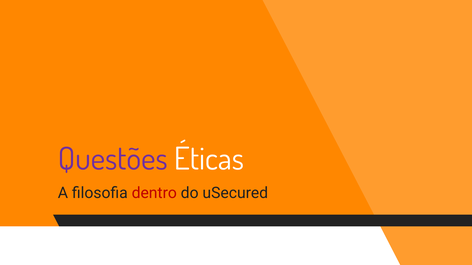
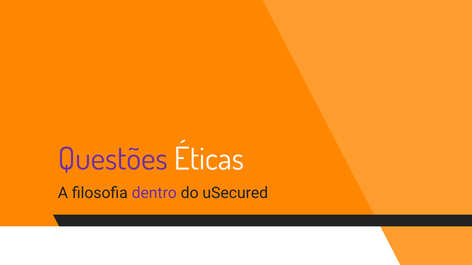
dentro colour: red -> purple
